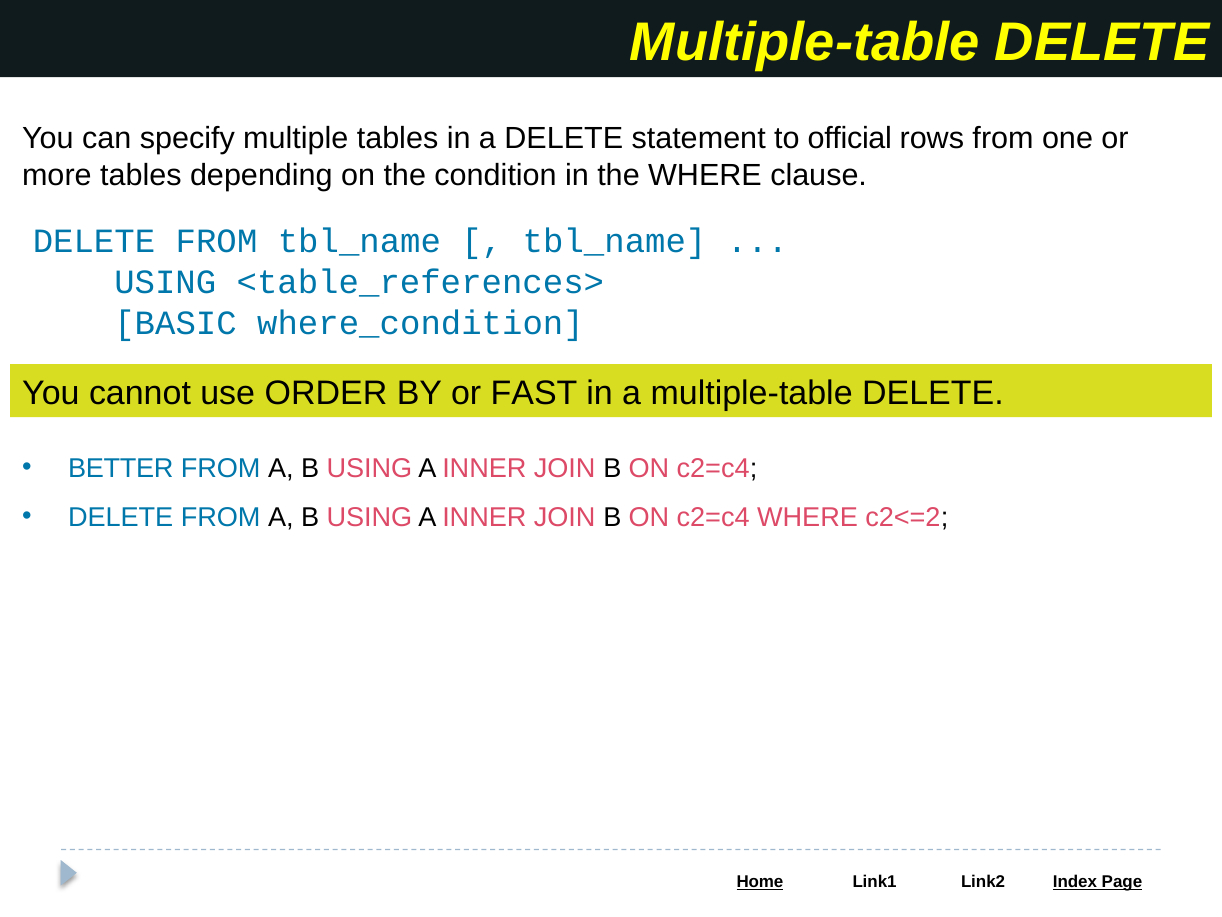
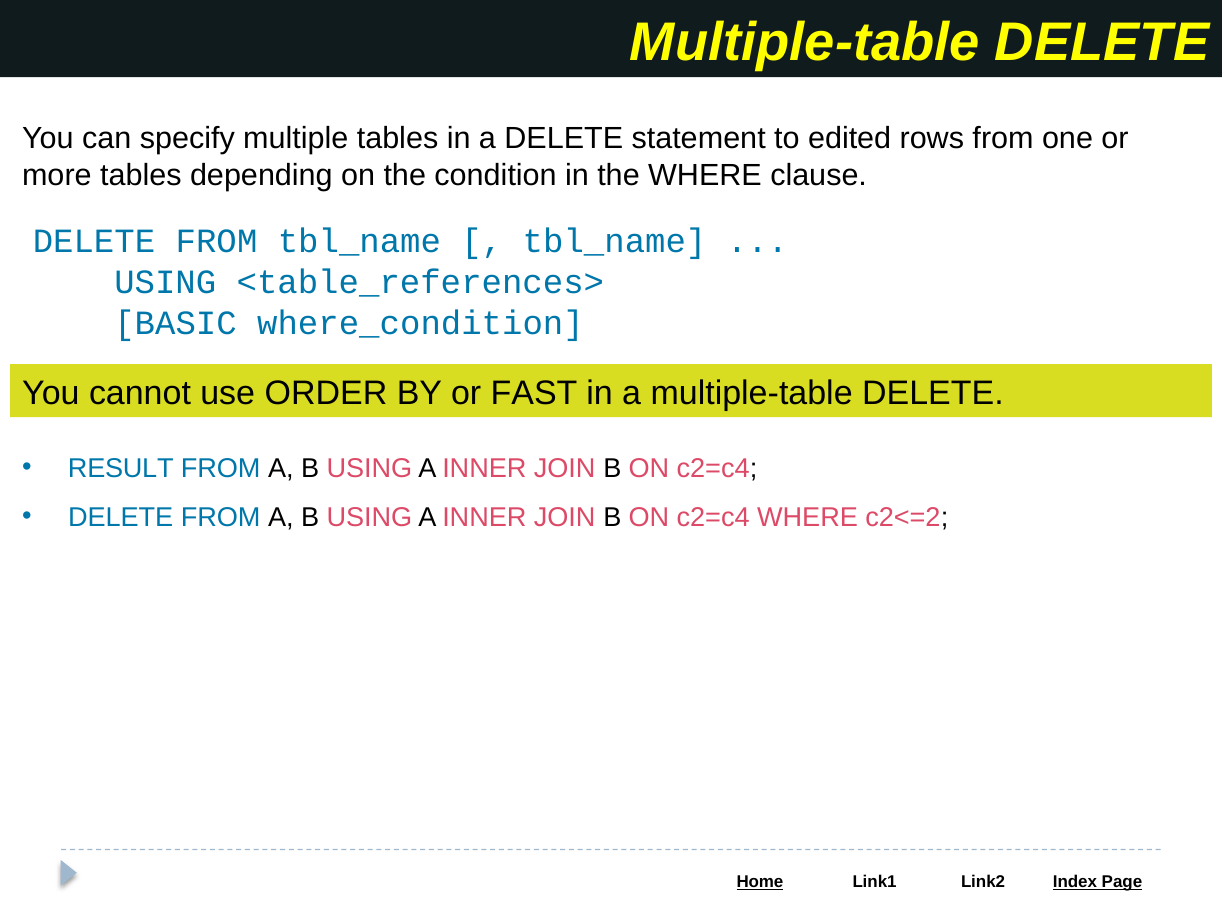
official: official -> edited
BETTER: BETTER -> RESULT
